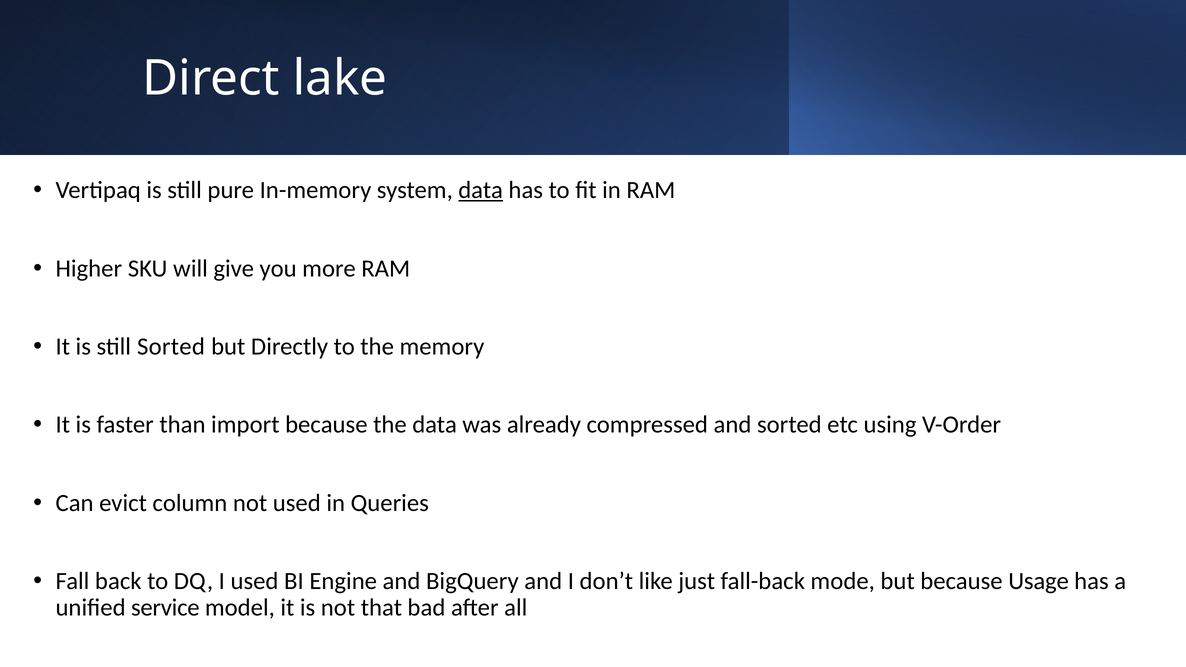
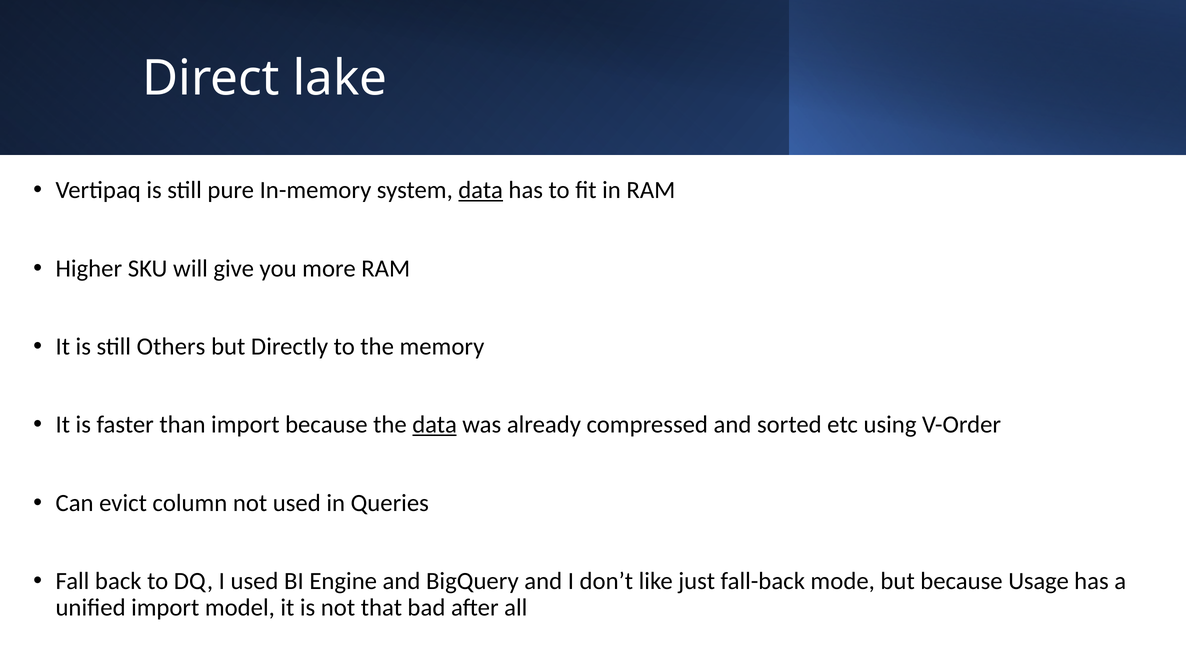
still Sorted: Sorted -> Others
data at (435, 425) underline: none -> present
unified service: service -> import
